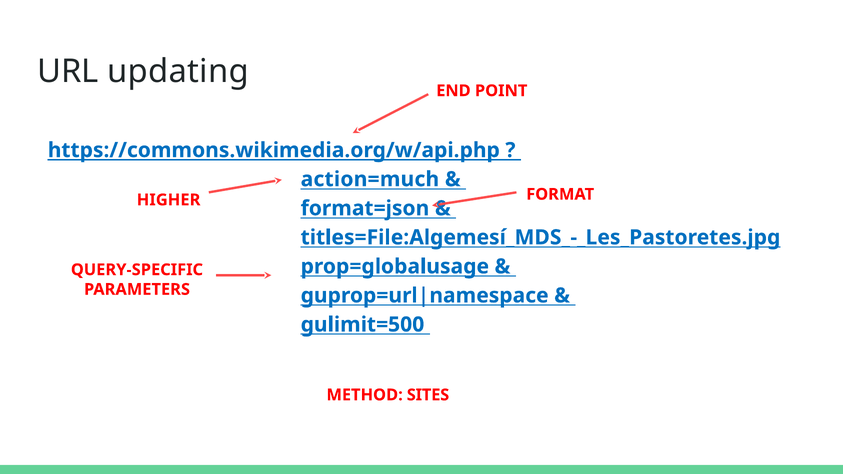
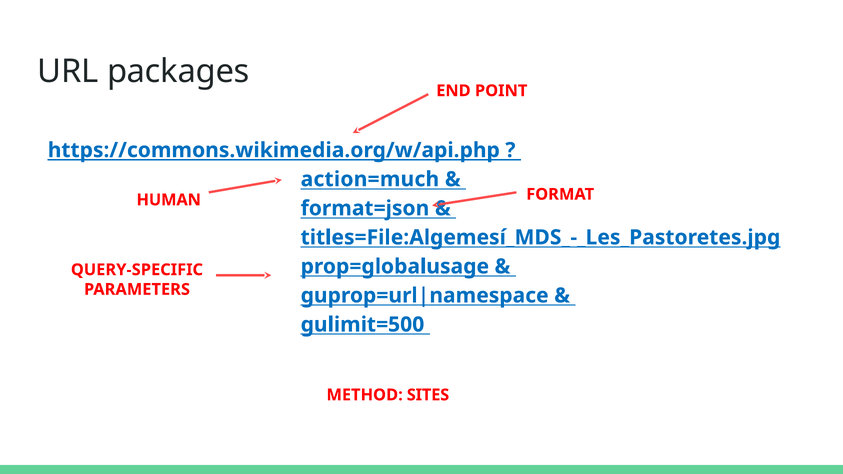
updating: updating -> packages
HIGHER: HIGHER -> HUMAN
